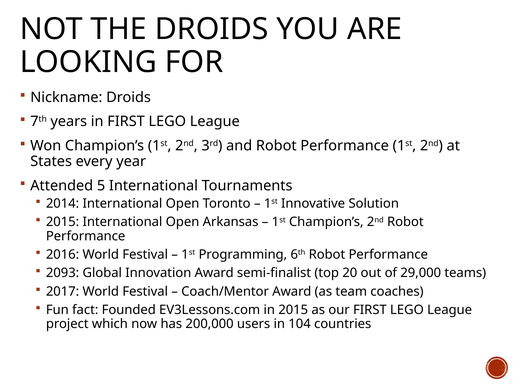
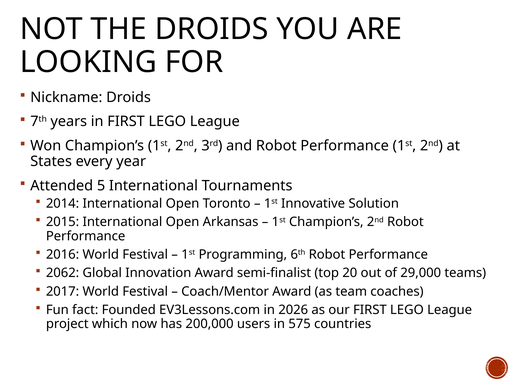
2093: 2093 -> 2062
in 2015: 2015 -> 2026
104: 104 -> 575
